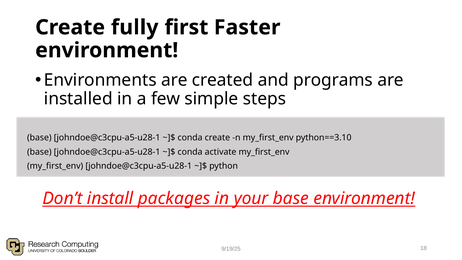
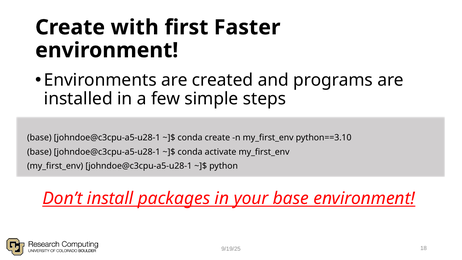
fully: fully -> with
